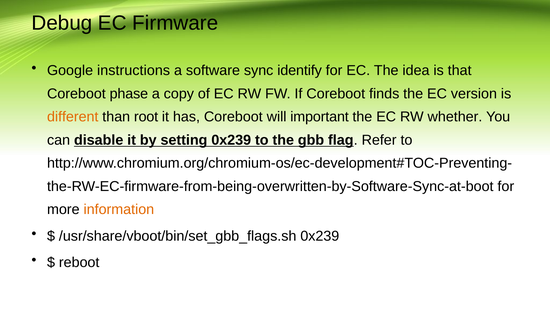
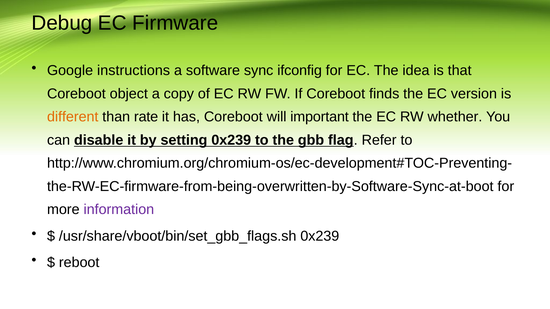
identify: identify -> ifconfig
phase: phase -> object
root: root -> rate
information colour: orange -> purple
